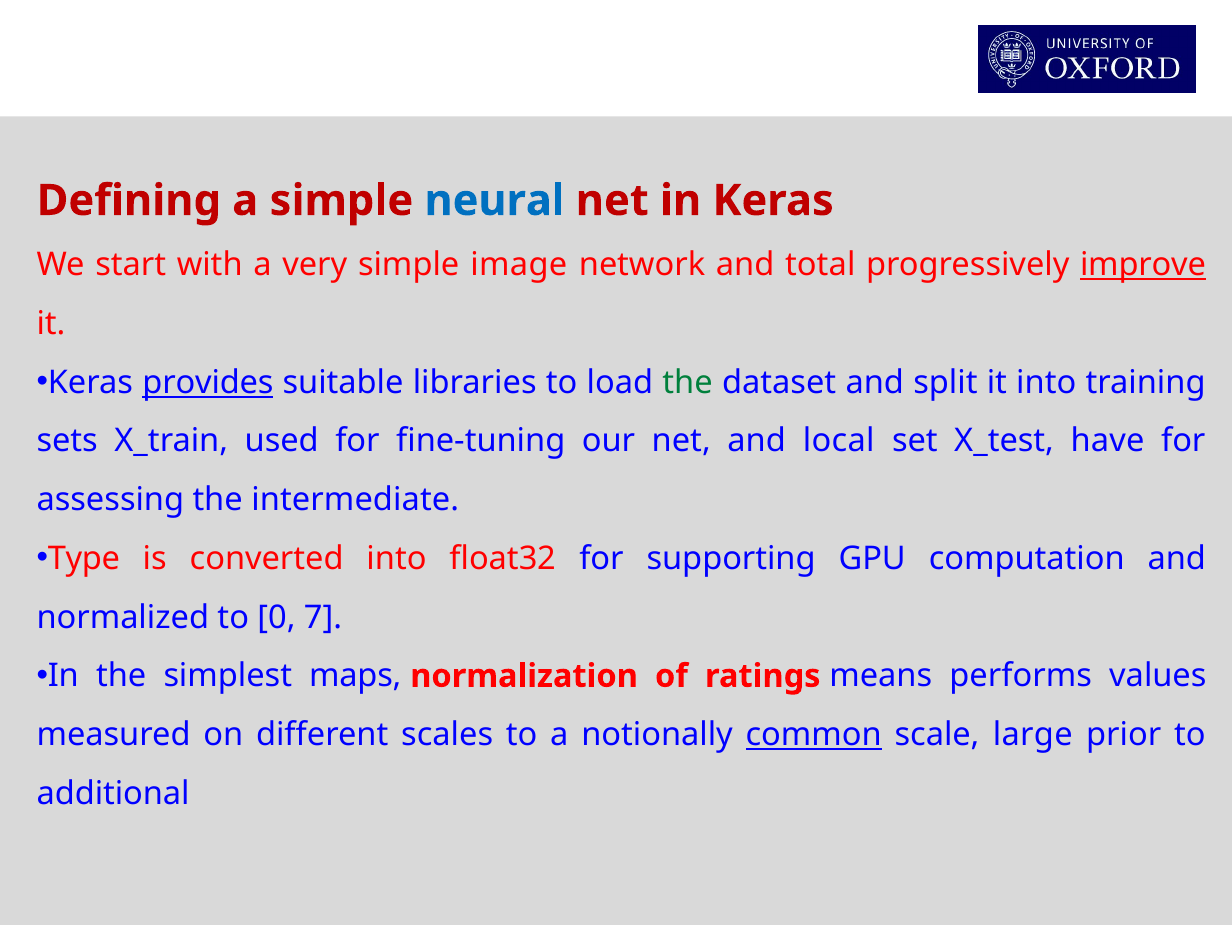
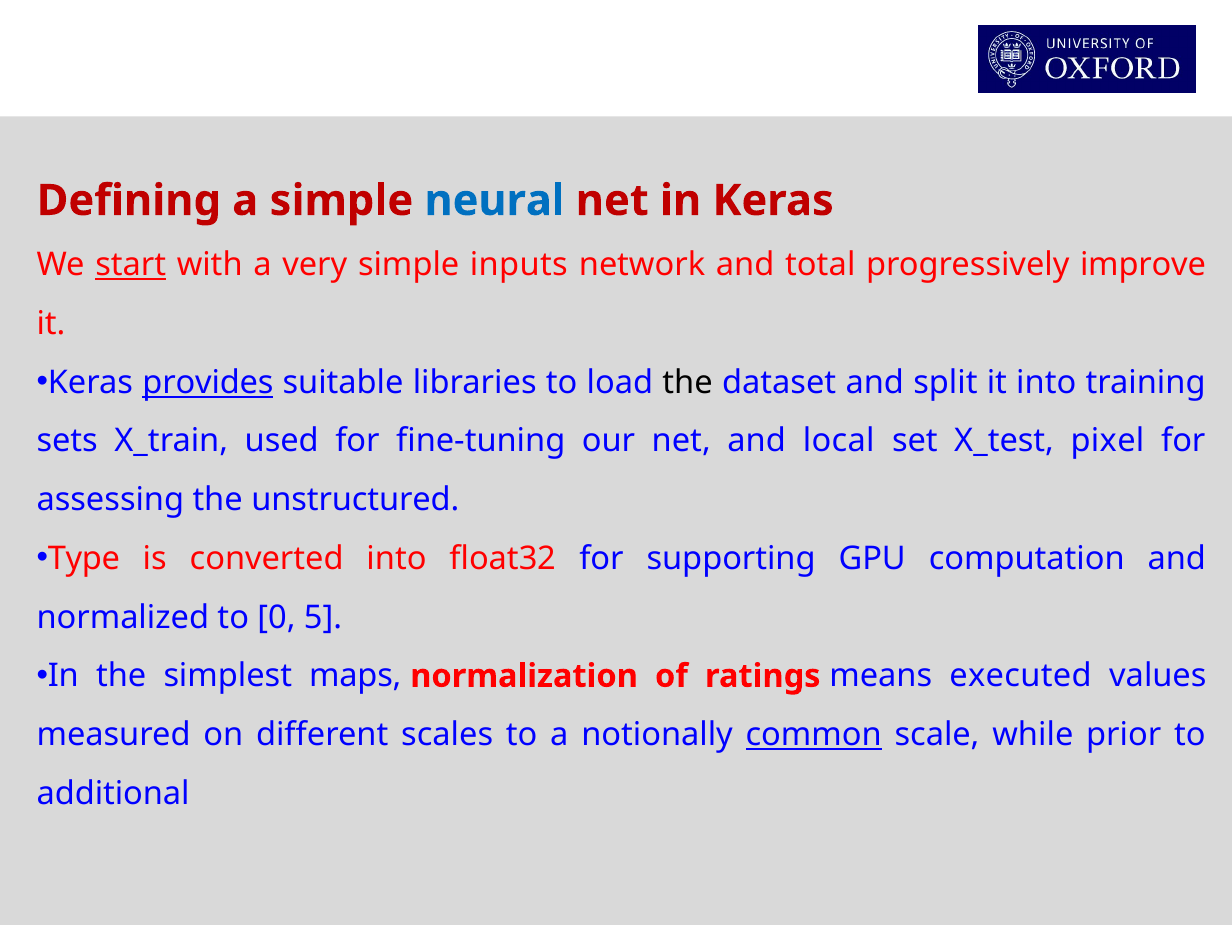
start underline: none -> present
image: image -> inputs
improve underline: present -> none
the at (688, 382) colour: green -> black
have: have -> pixel
intermediate: intermediate -> unstructured
7: 7 -> 5
performs: performs -> executed
large: large -> while
